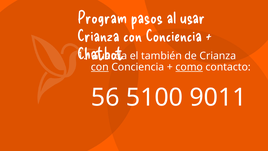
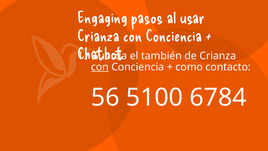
Program: Program -> Engaging
como underline: present -> none
9011: 9011 -> 6784
